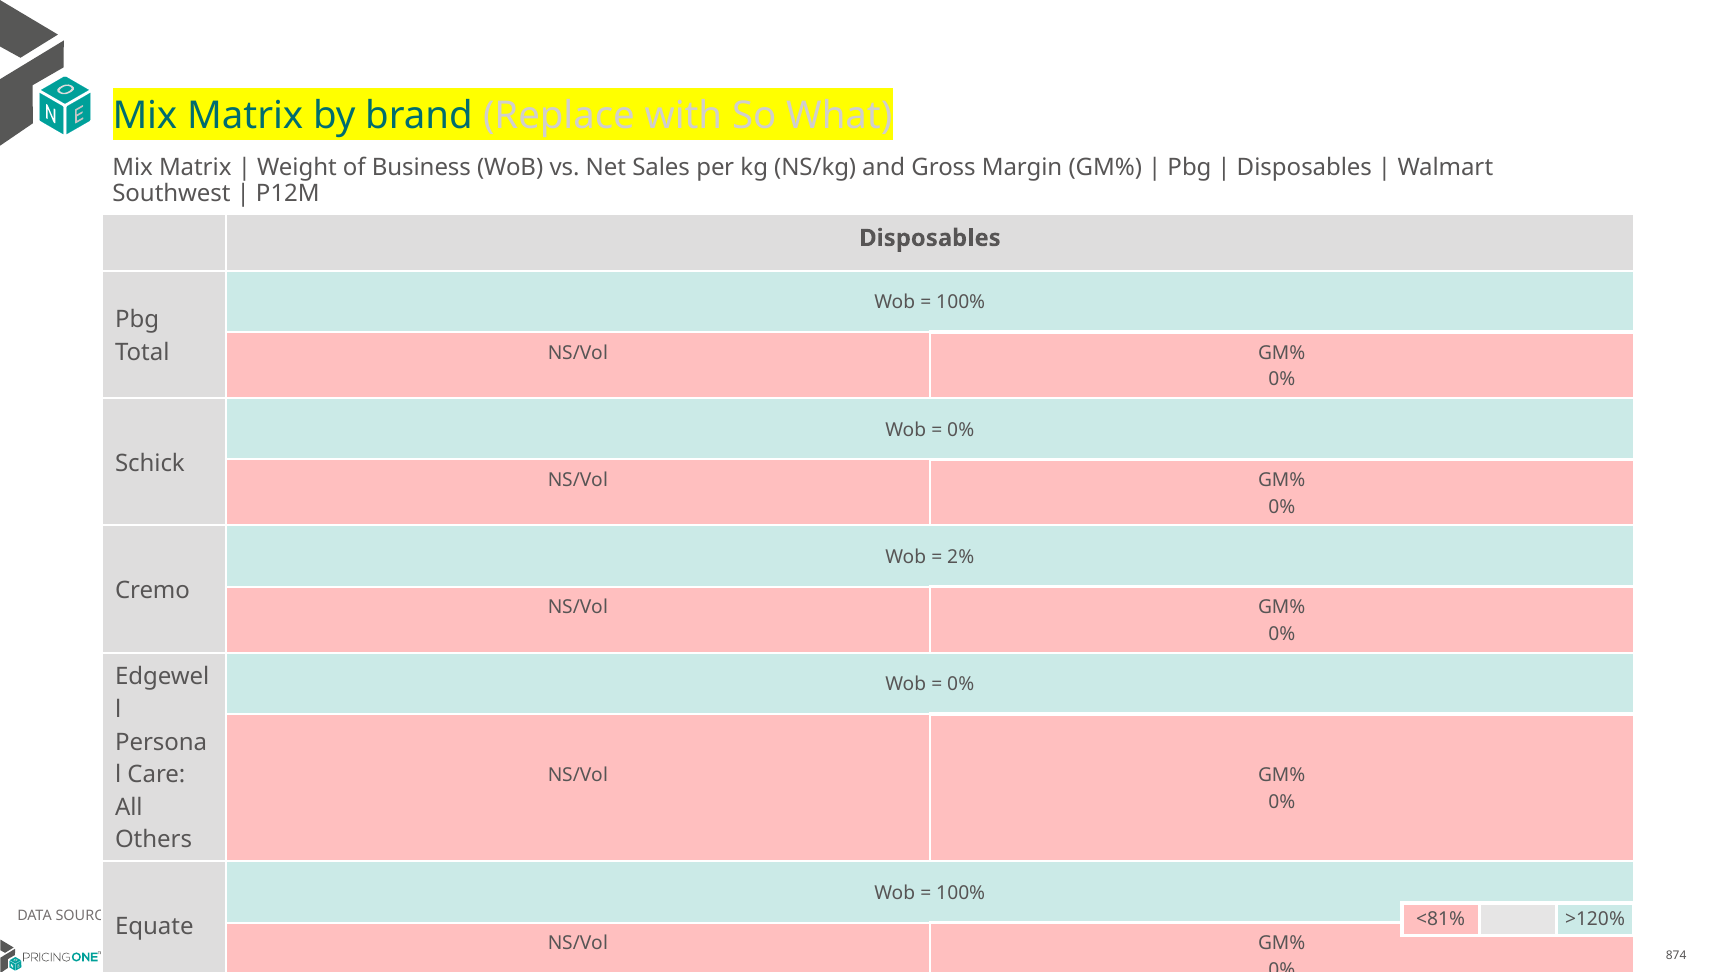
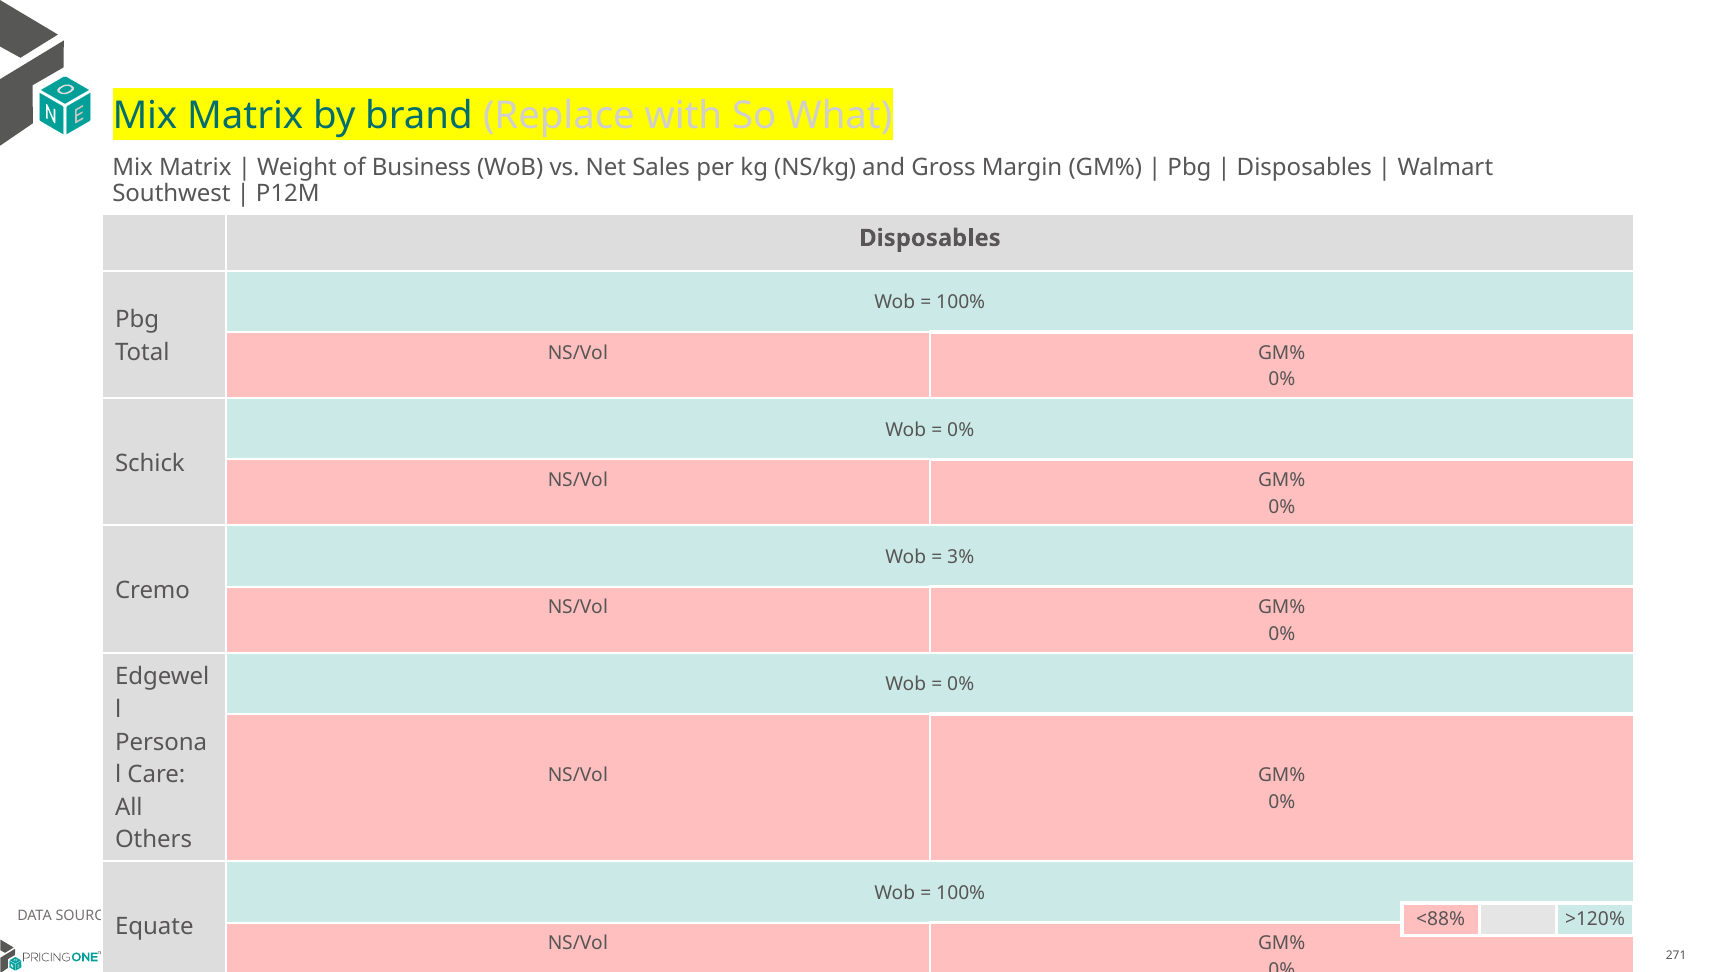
2%: 2% -> 3%
<81%: <81% -> <88%
874: 874 -> 271
